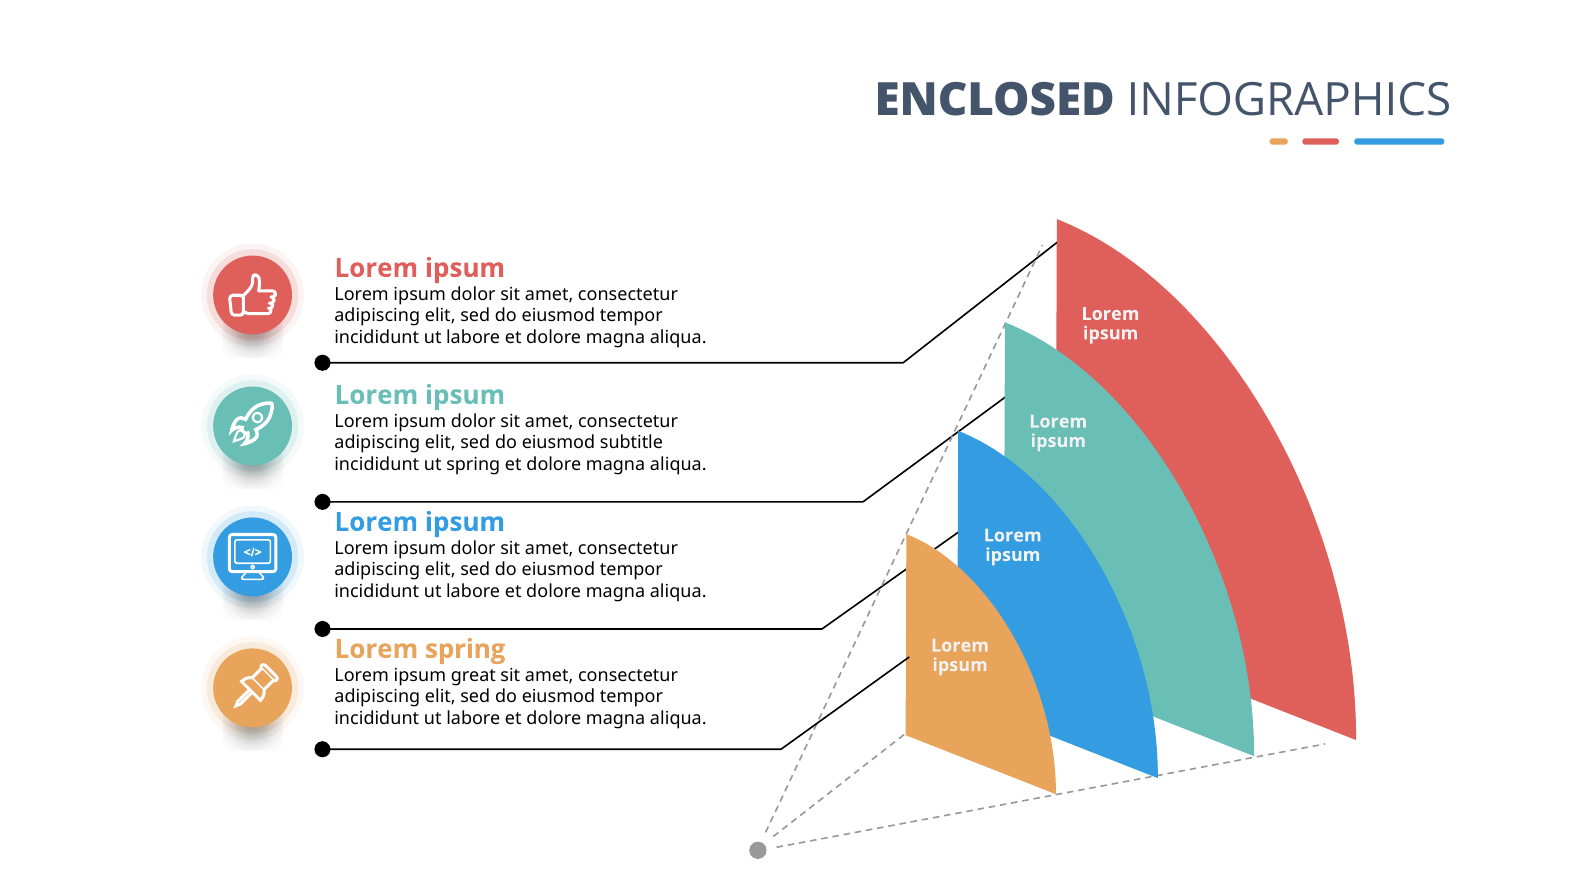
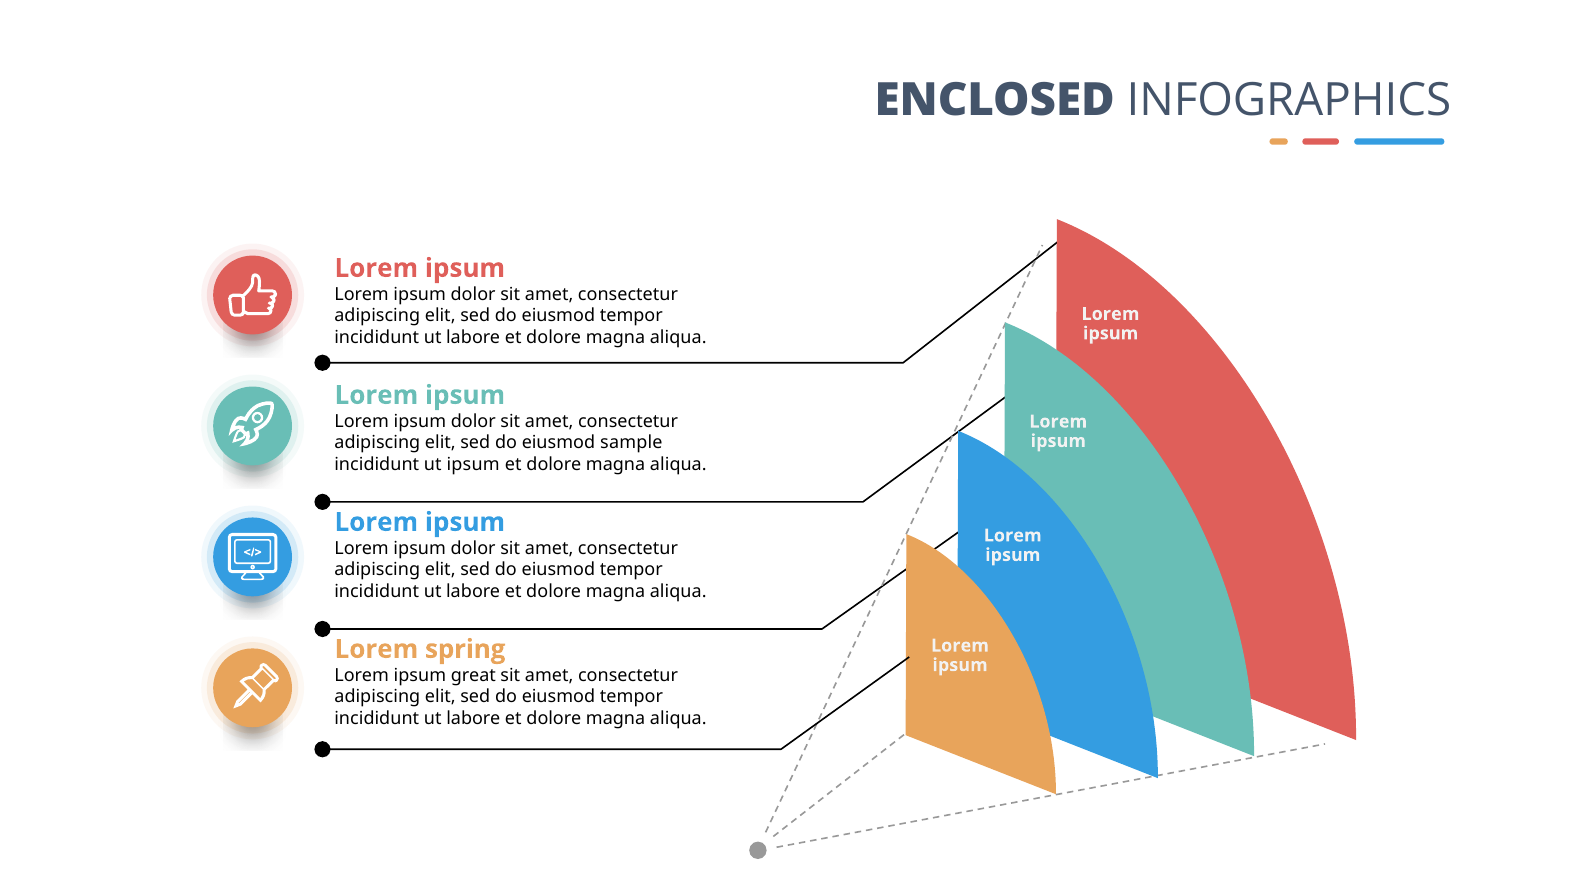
subtitle: subtitle -> sample
ut spring: spring -> ipsum
